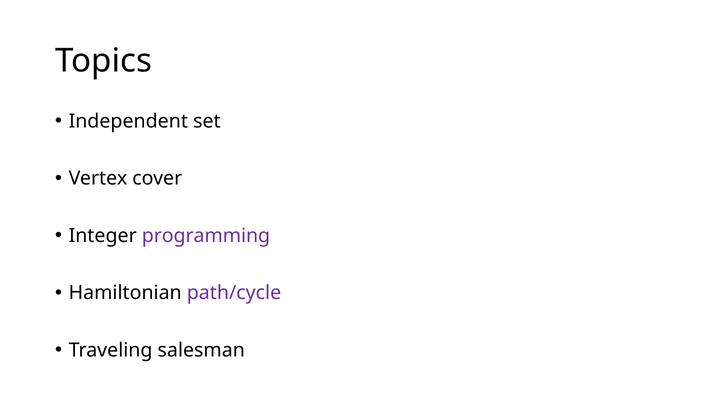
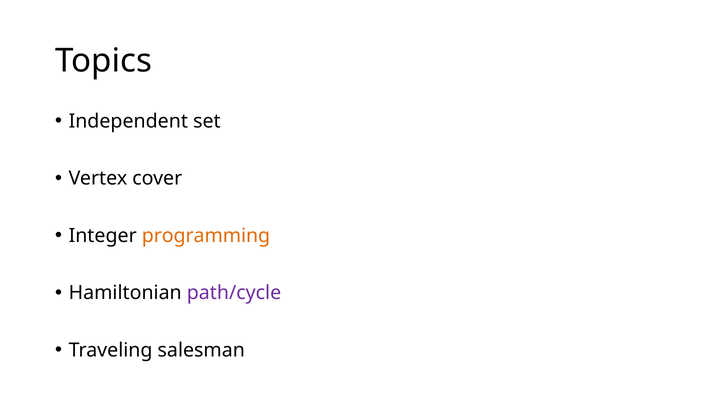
programming colour: purple -> orange
